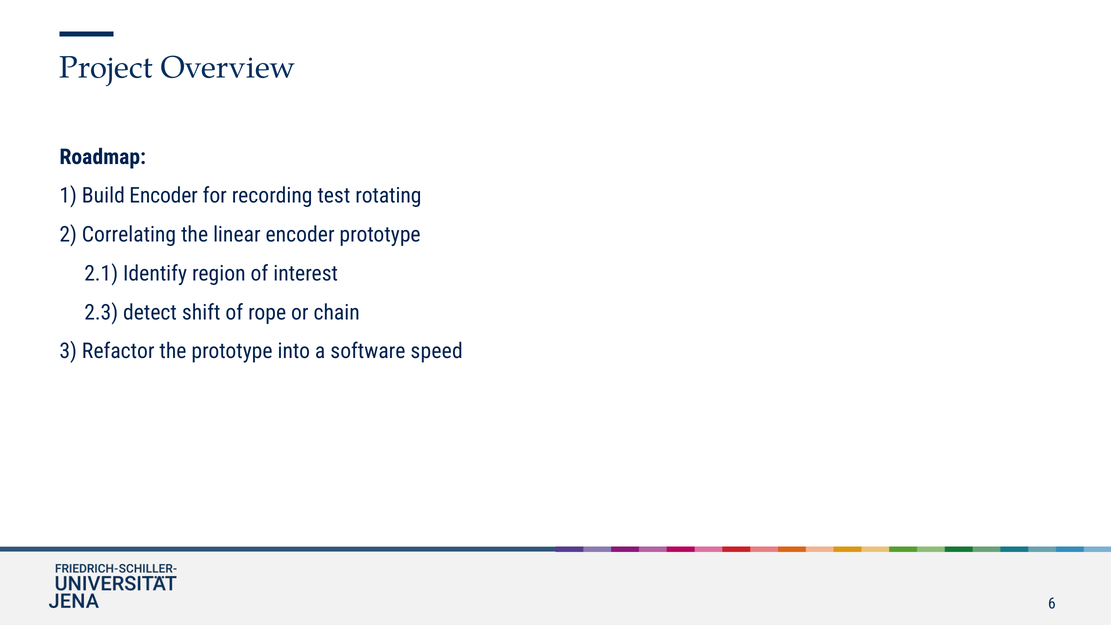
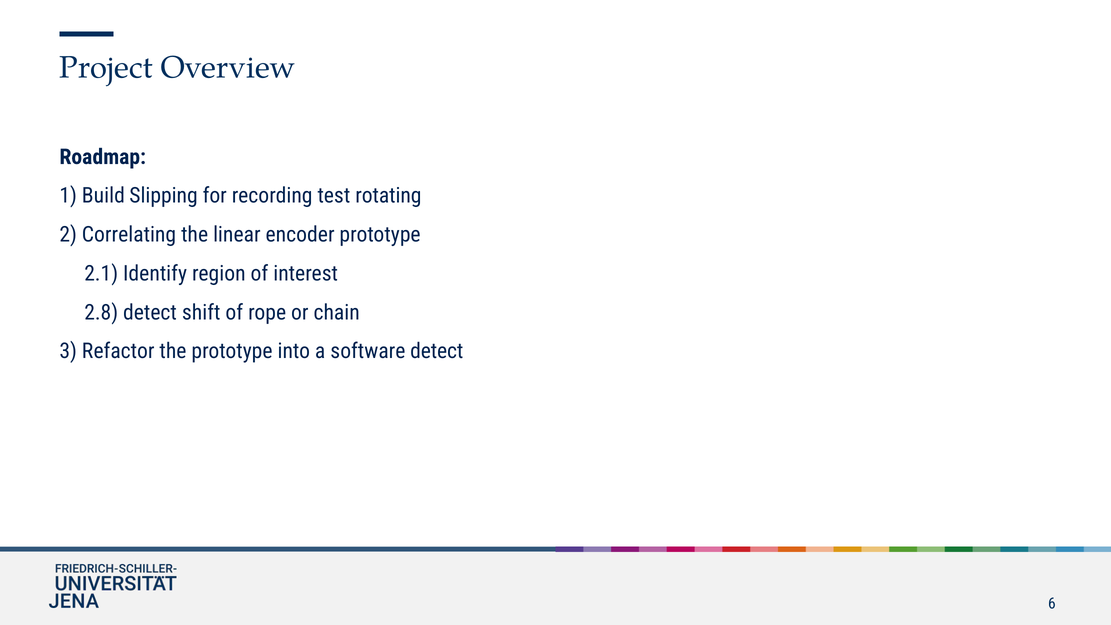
Build Encoder: Encoder -> Slipping
2.3: 2.3 -> 2.8
software speed: speed -> detect
